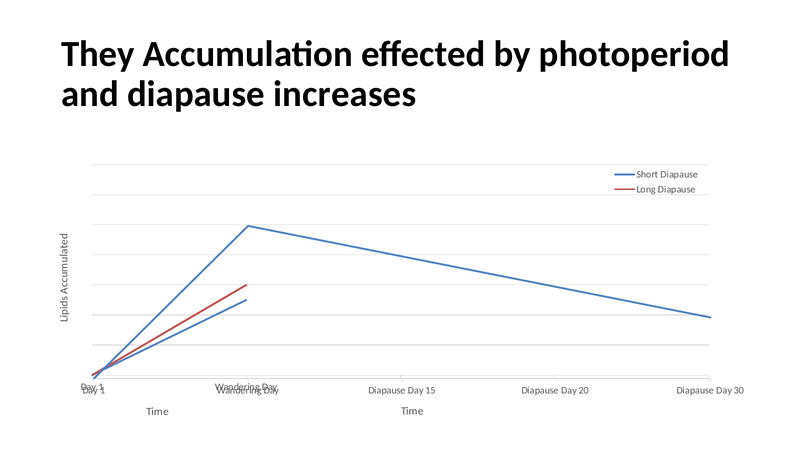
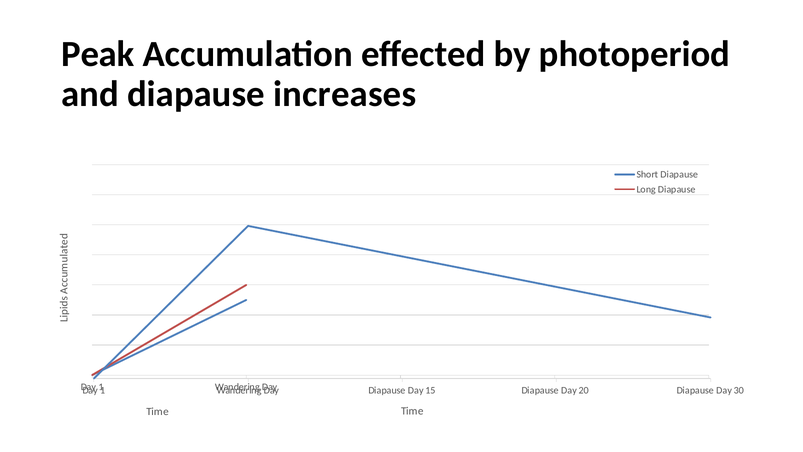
They: They -> Peak
